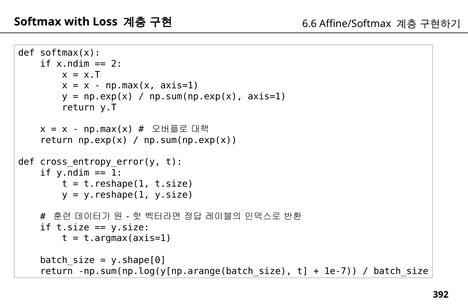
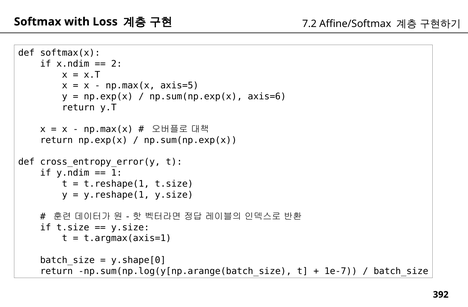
6.6: 6.6 -> 7.2
np.max(x axis=1: axis=1 -> axis=5
np.sum(np.exp(x axis=1: axis=1 -> axis=6
